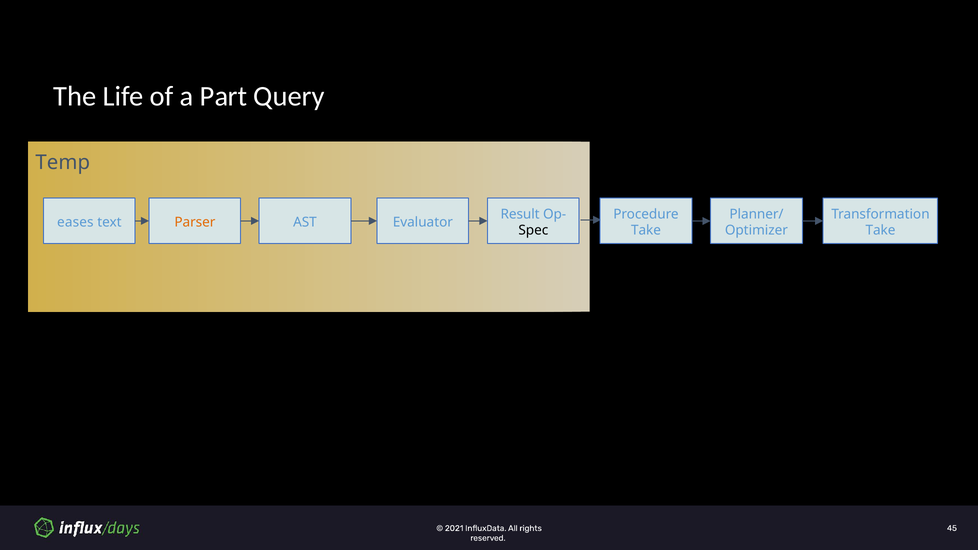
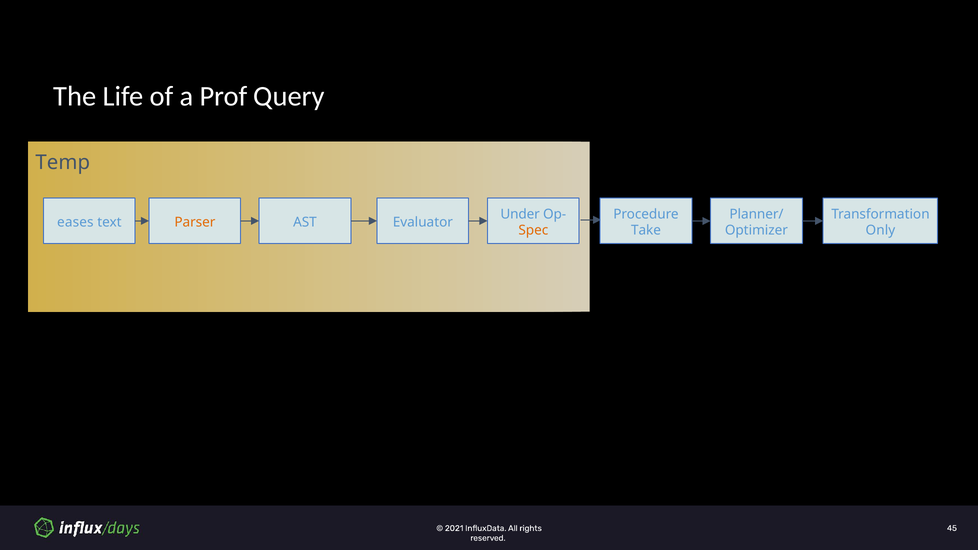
Part: Part -> Prof
Result: Result -> Under
Spec colour: black -> orange
Take at (881, 230): Take -> Only
